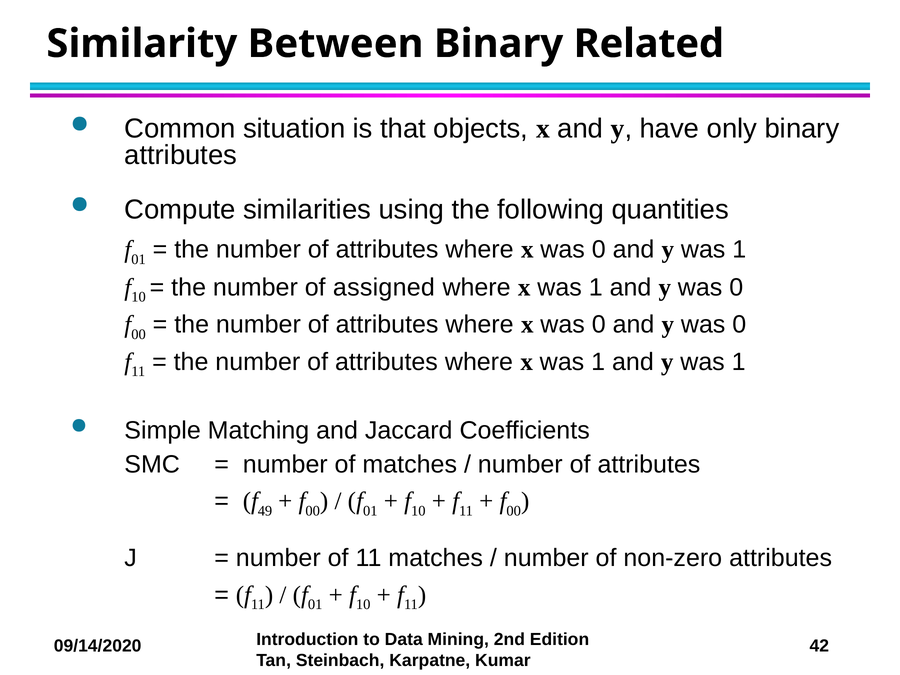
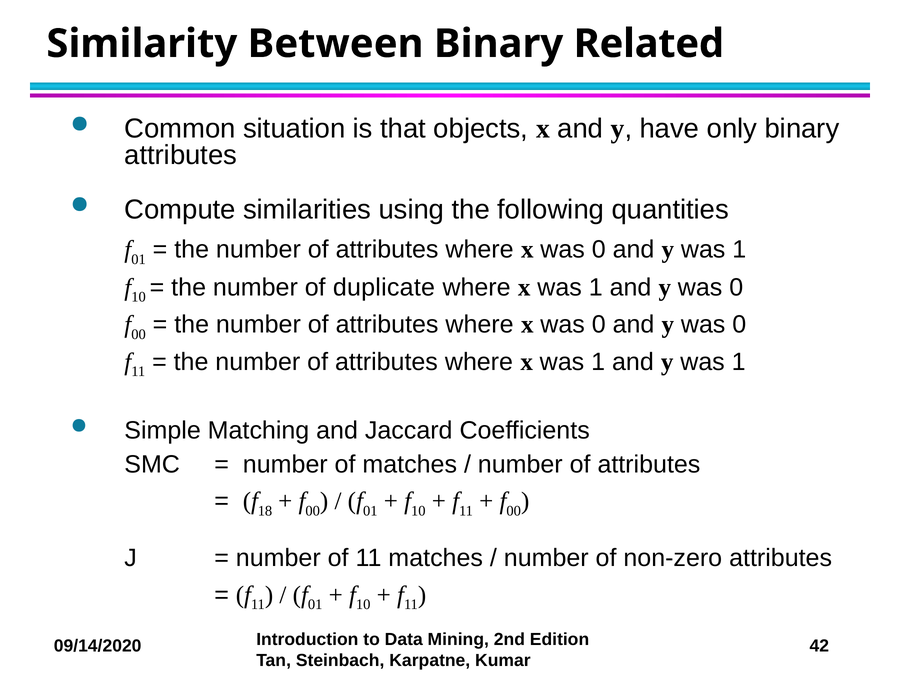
assigned: assigned -> duplicate
49: 49 -> 18
